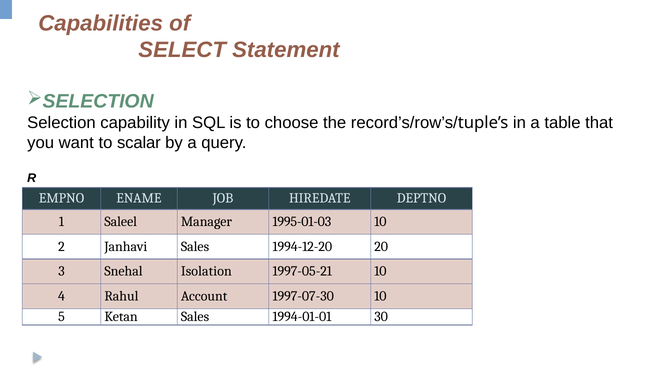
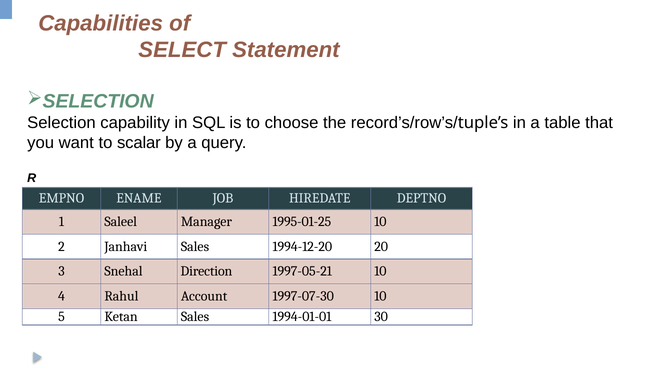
1995-01-03: 1995-01-03 -> 1995-01-25
Isolation: Isolation -> Direction
